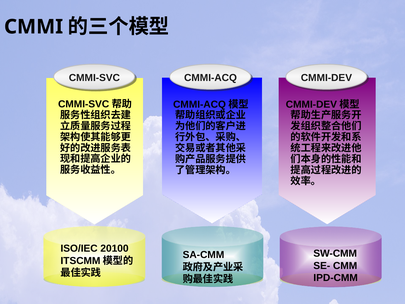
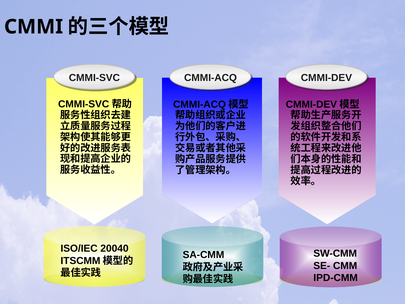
20100: 20100 -> 20040
